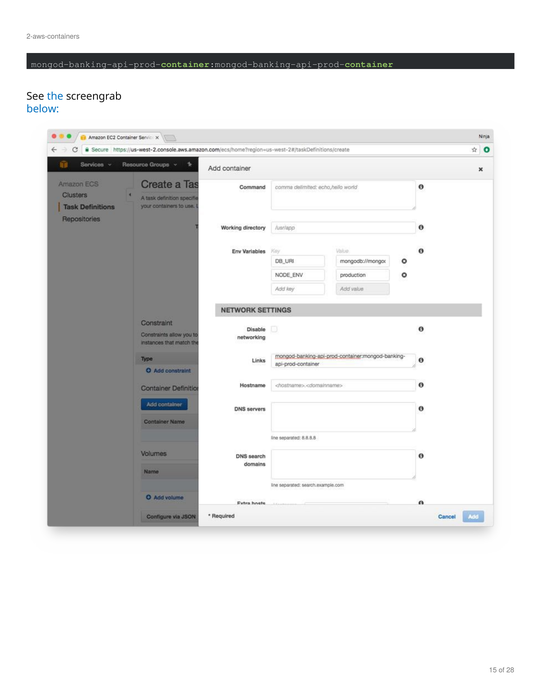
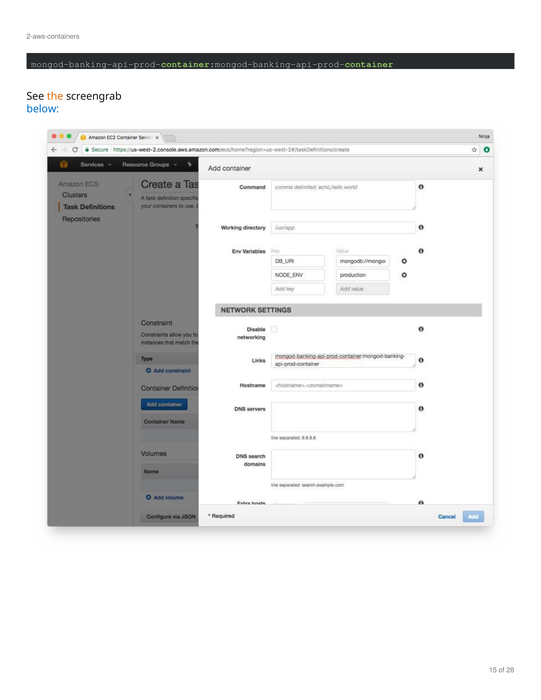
the colour: blue -> orange
